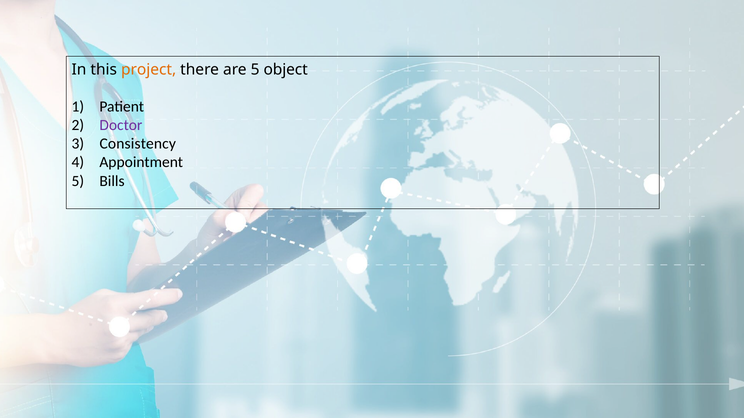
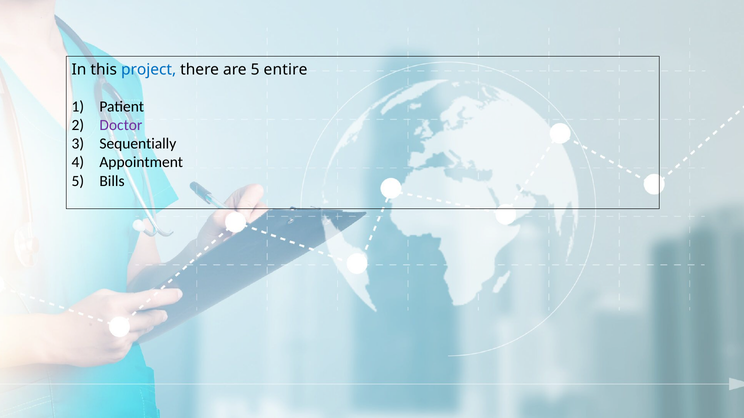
project colour: orange -> blue
object: object -> entire
Consistency: Consistency -> Sequentially
